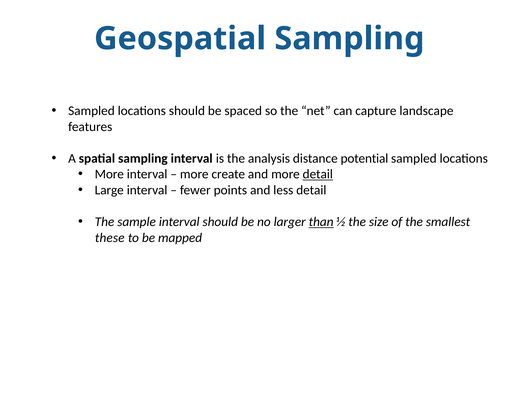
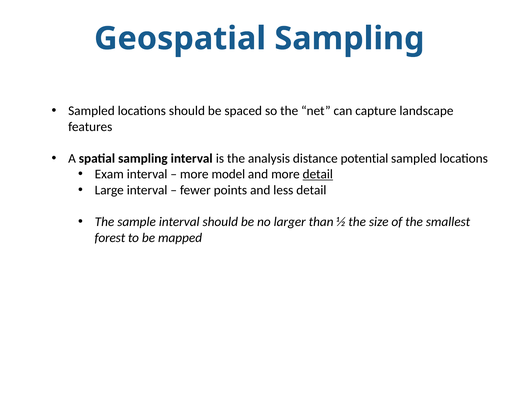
More at (109, 175): More -> Exam
create: create -> model
than underline: present -> none
these: these -> forest
